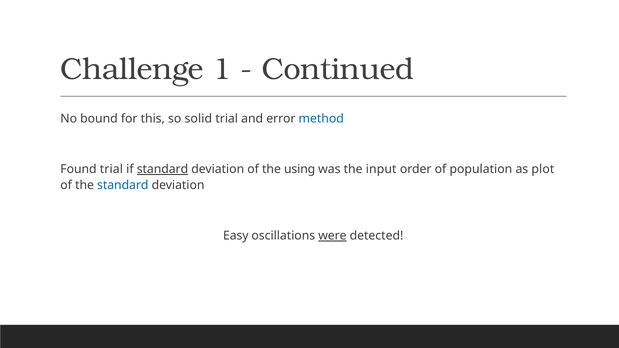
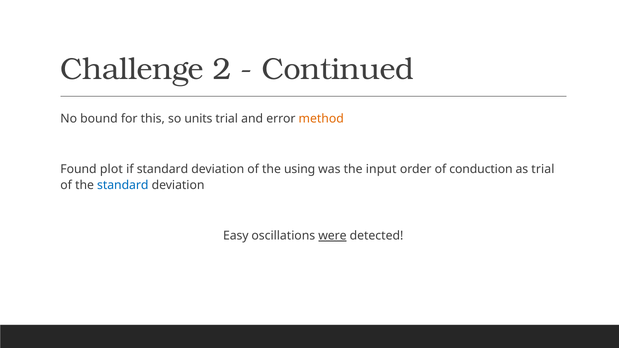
1: 1 -> 2
solid: solid -> units
method colour: blue -> orange
Found trial: trial -> plot
standard at (162, 169) underline: present -> none
population: population -> conduction
as plot: plot -> trial
